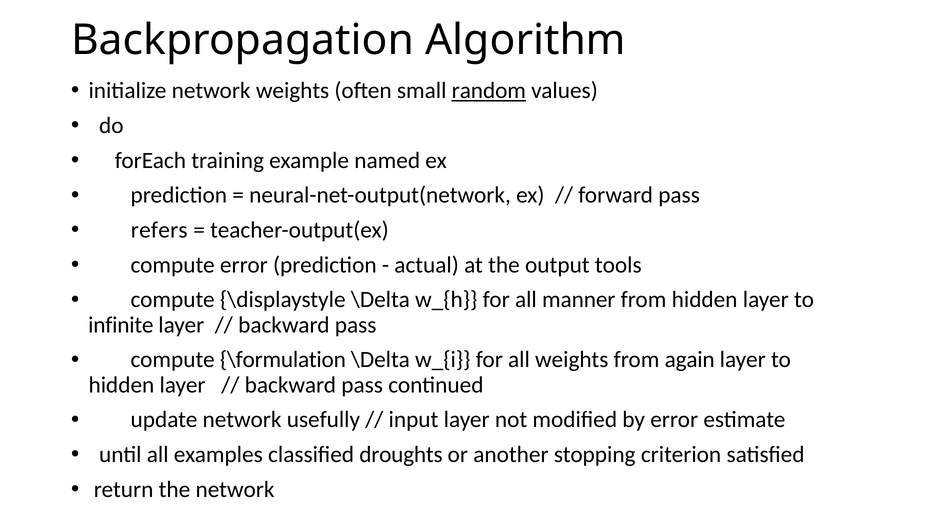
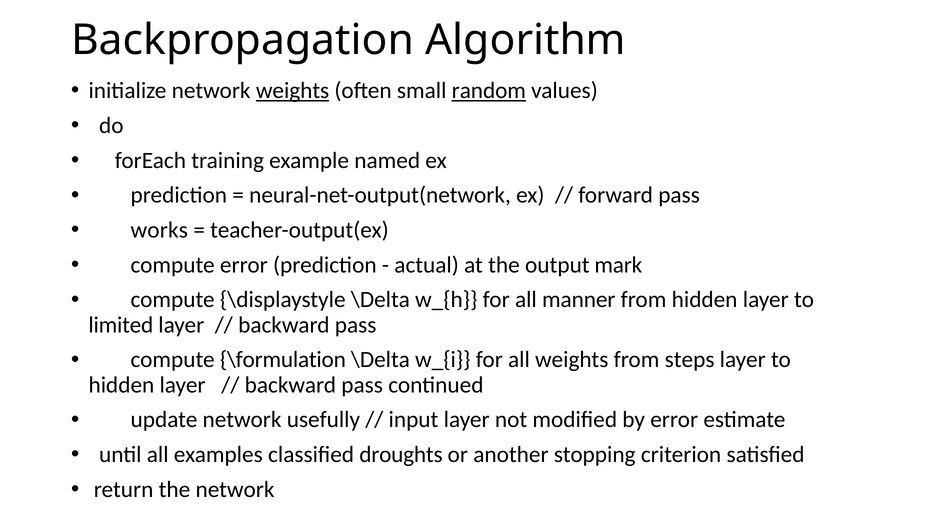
weights at (293, 91) underline: none -> present
refers: refers -> works
tools: tools -> mark
infinite: infinite -> limited
again: again -> steps
